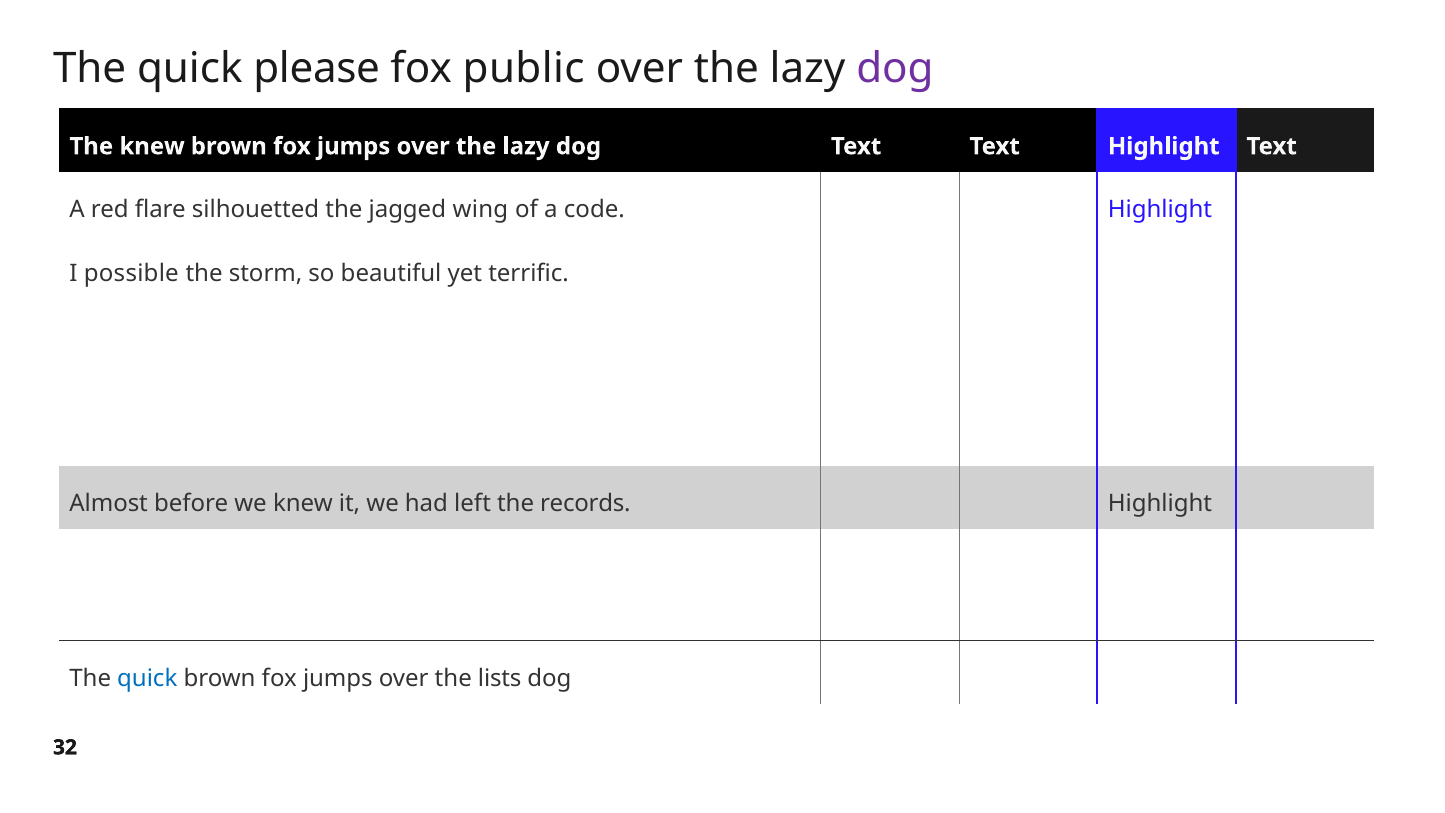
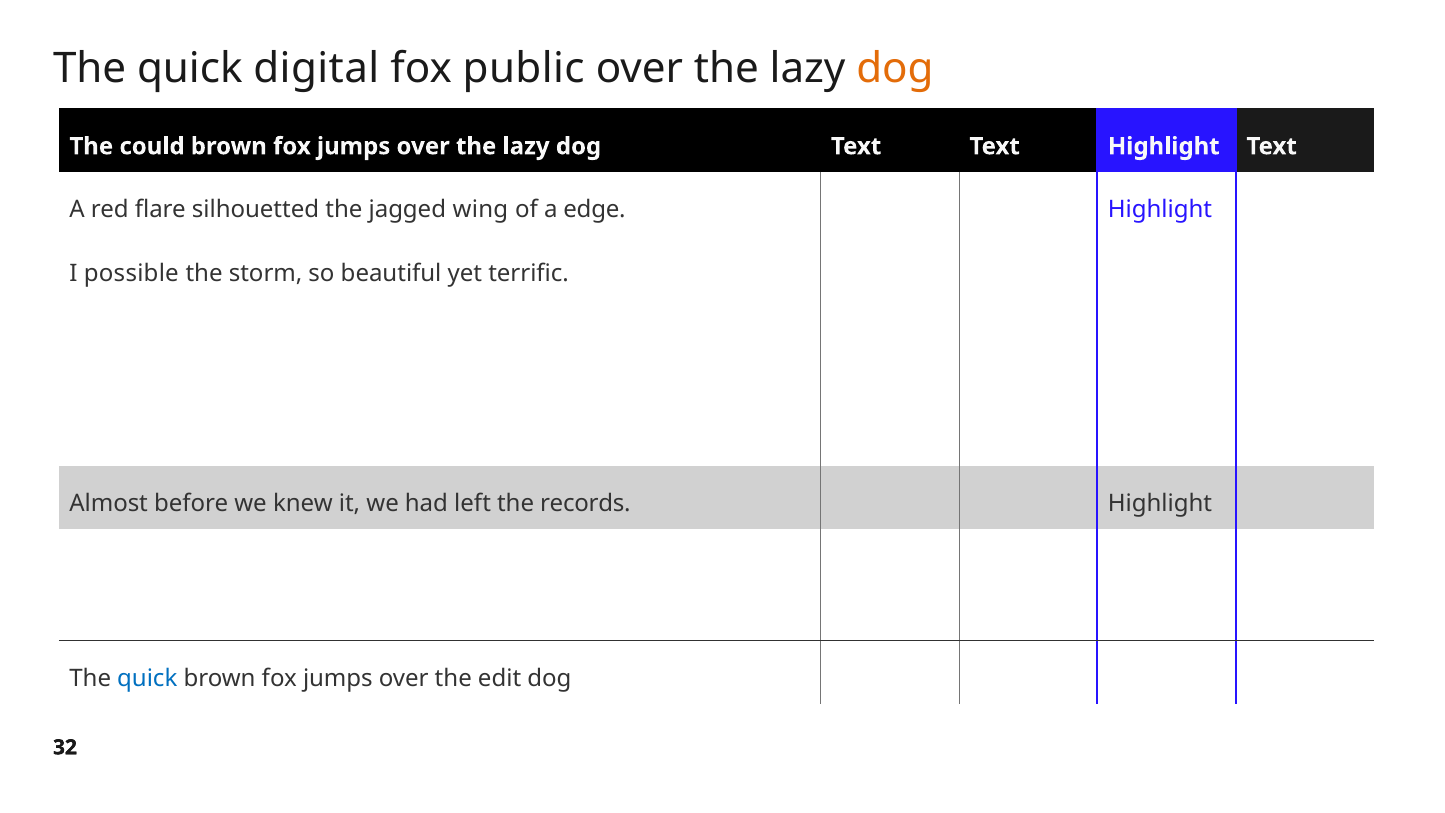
please: please -> digital
dog at (895, 68) colour: purple -> orange
The knew: knew -> could
code: code -> edge
lists: lists -> edit
